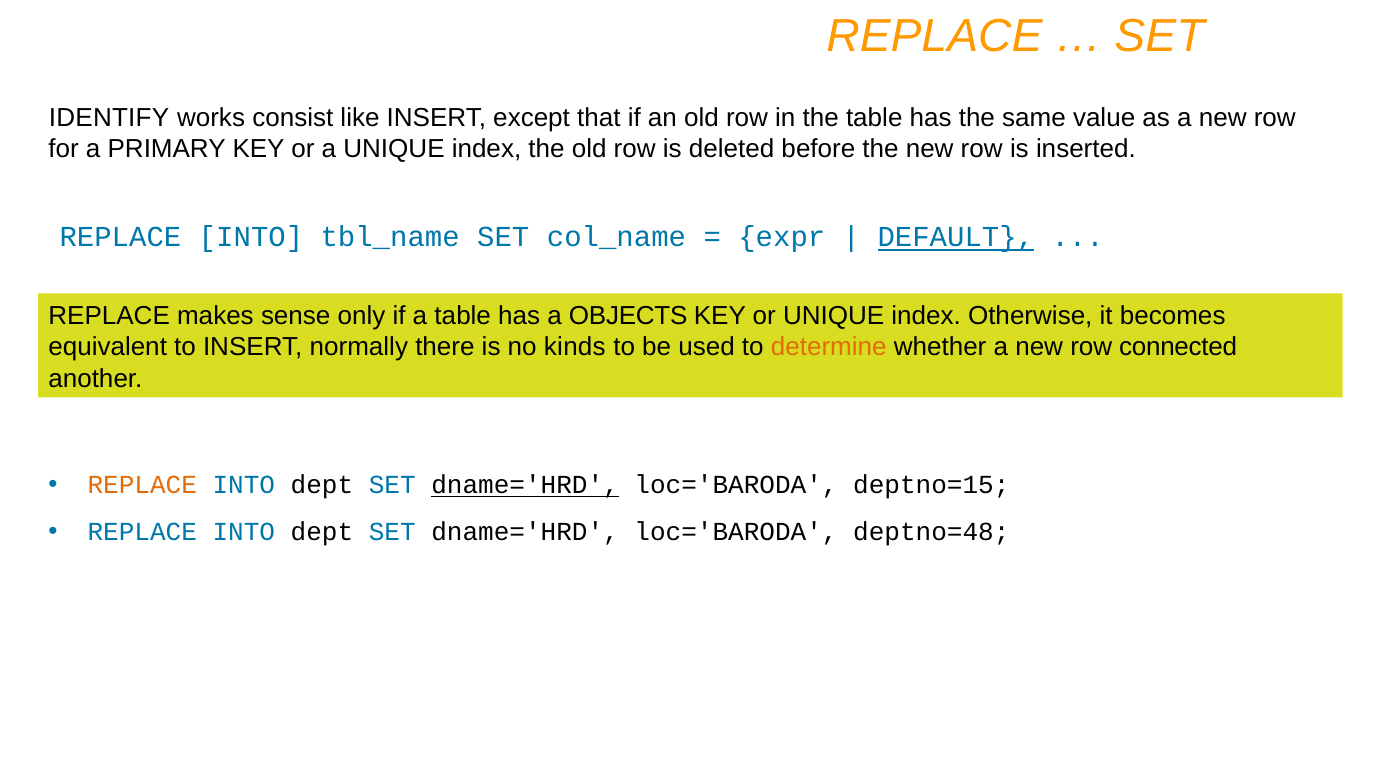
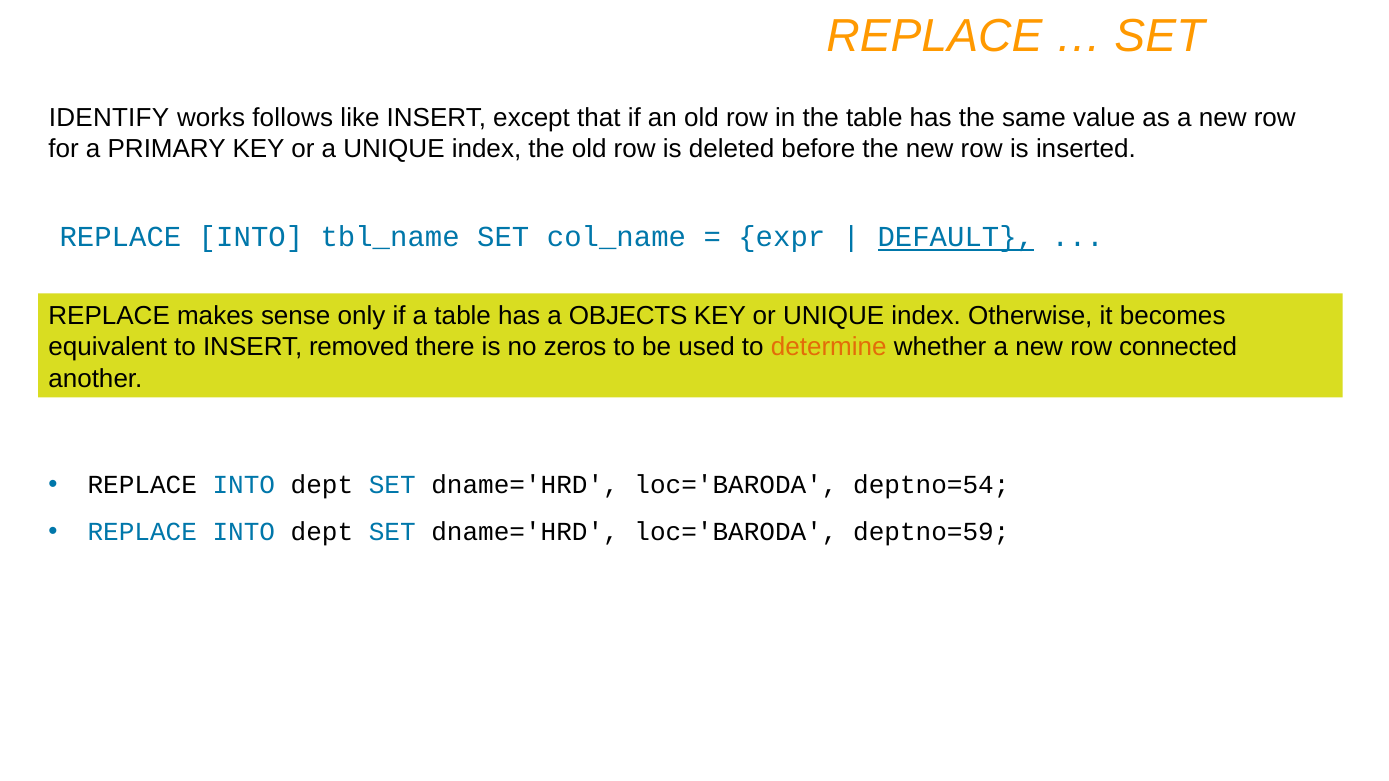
consist: consist -> follows
normally: normally -> removed
kinds: kinds -> zeros
REPLACE at (142, 485) colour: orange -> black
dname='HRD at (525, 485) underline: present -> none
deptno=15: deptno=15 -> deptno=54
deptno=48: deptno=48 -> deptno=59
